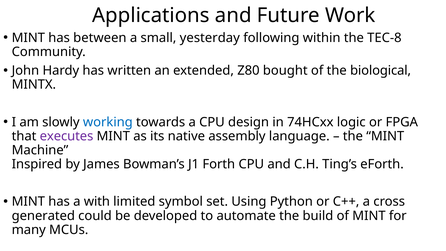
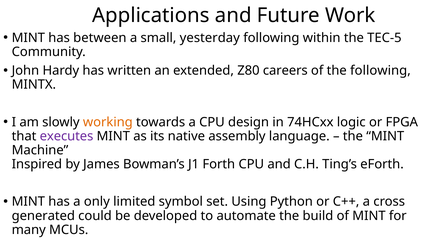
TEC-8: TEC-8 -> TEC-5
bought: bought -> careers
the biological: biological -> following
working colour: blue -> orange
with: with -> only
